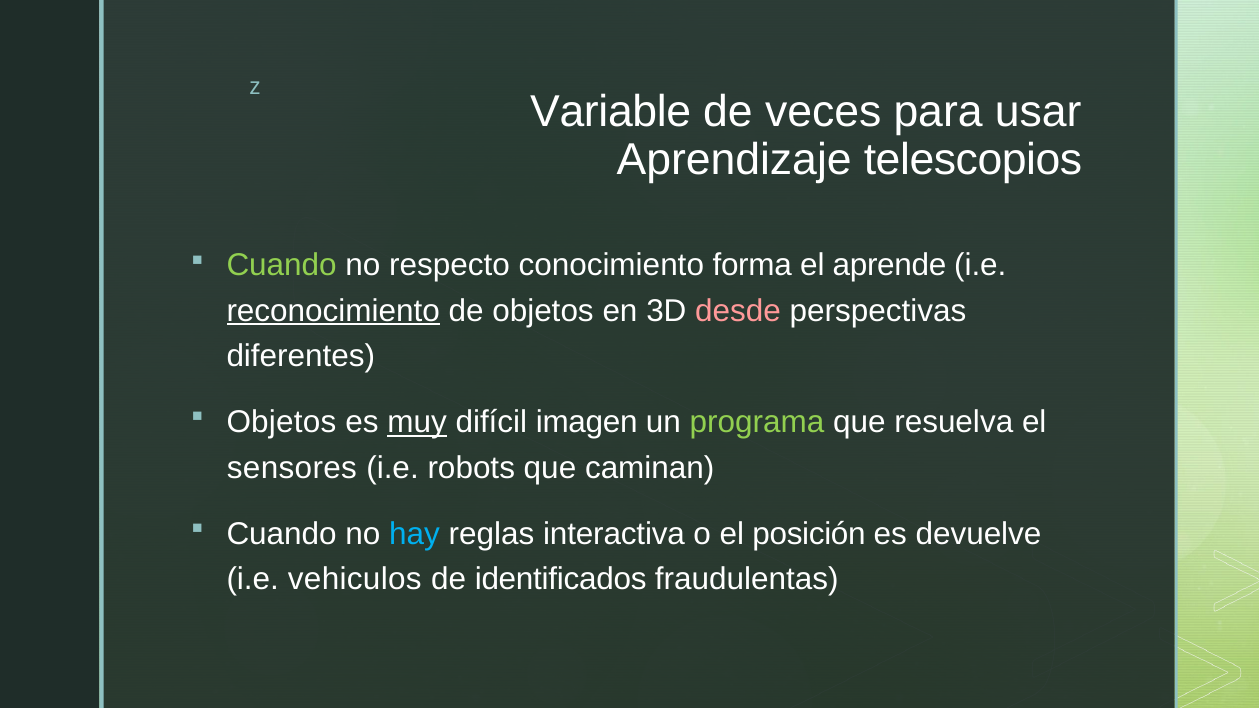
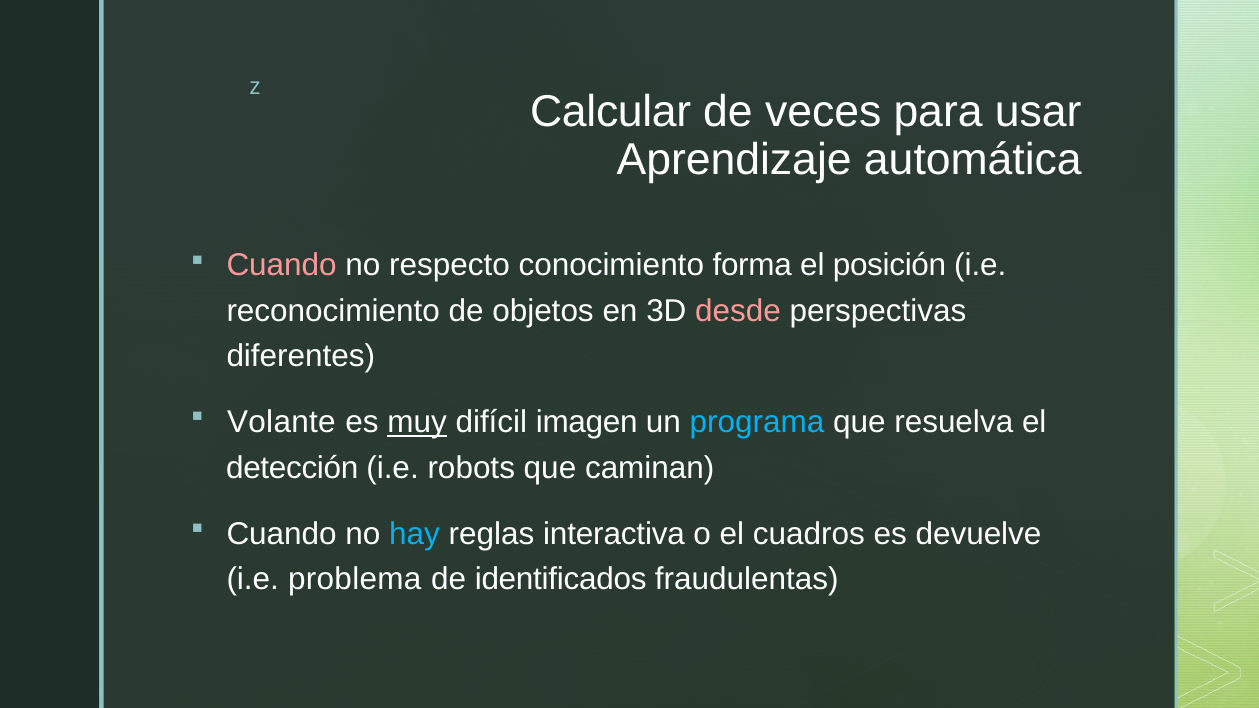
Variable: Variable -> Calcular
telescopios: telescopios -> automática
Cuando at (282, 266) colour: light green -> pink
aprende: aprende -> posición
reconocimiento underline: present -> none
Objetos at (281, 423): Objetos -> Volante
programa colour: light green -> light blue
sensores: sensores -> detección
posición: posición -> cuadros
vehiculos: vehiculos -> problema
